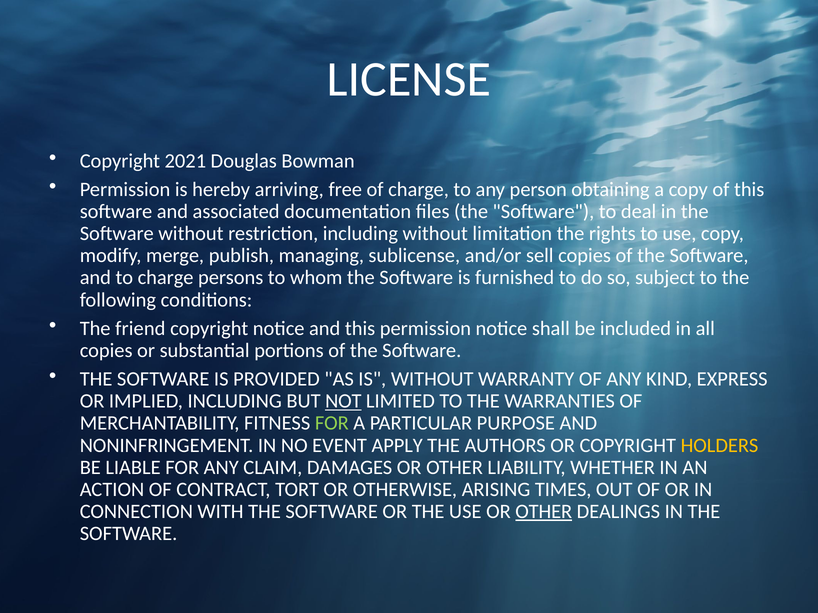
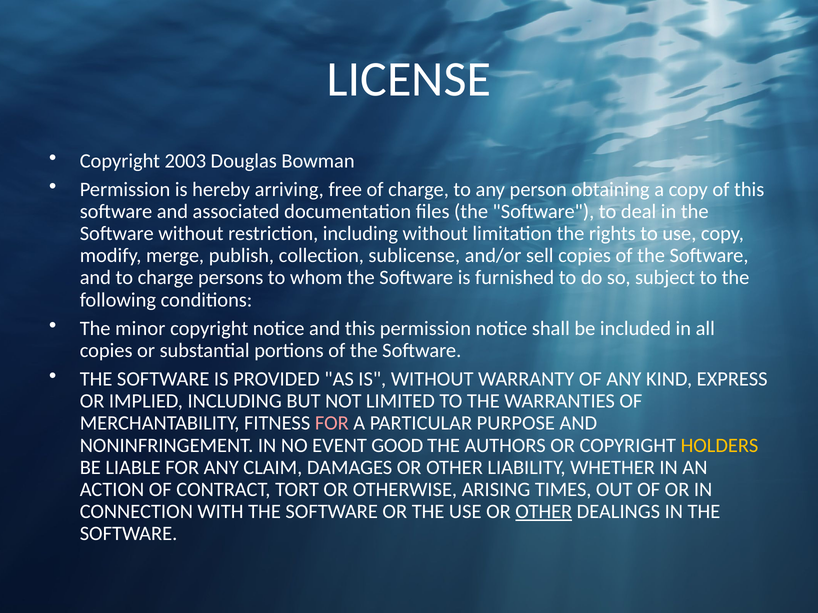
2021: 2021 -> 2003
managing: managing -> collection
friend: friend -> minor
NOT underline: present -> none
FOR at (332, 424) colour: light green -> pink
APPLY: APPLY -> GOOD
